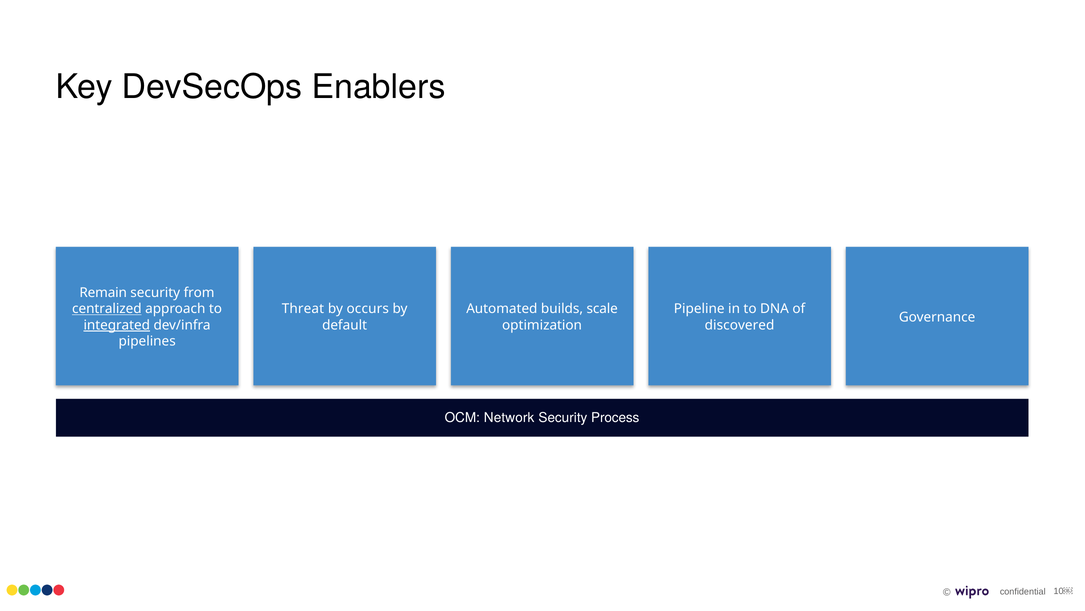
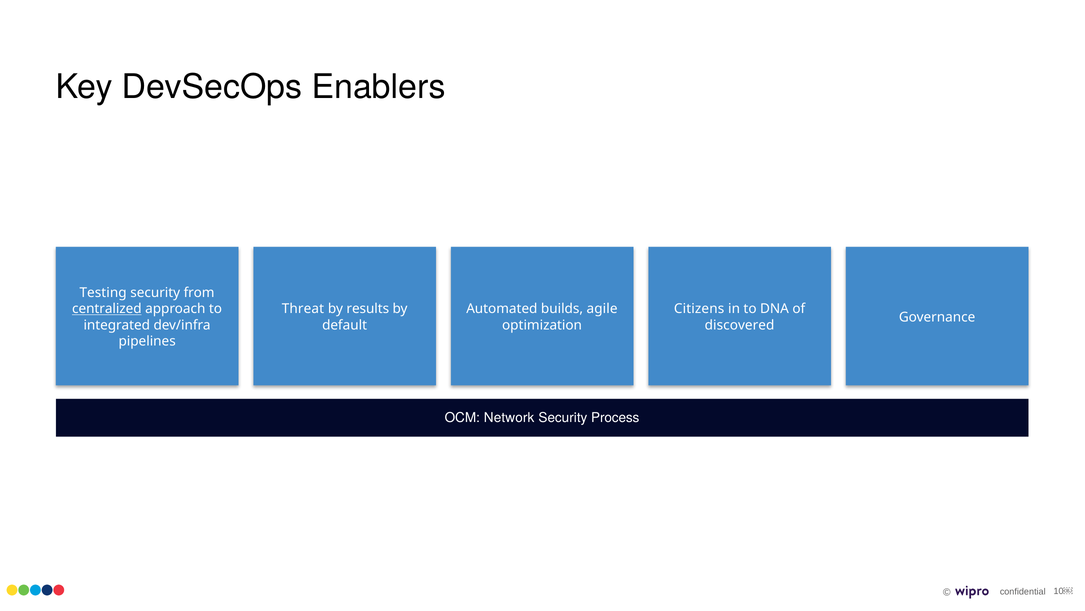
Remain: Remain -> Testing
occurs: occurs -> results
scale: scale -> agile
Pipeline: Pipeline -> Citizens
integrated underline: present -> none
